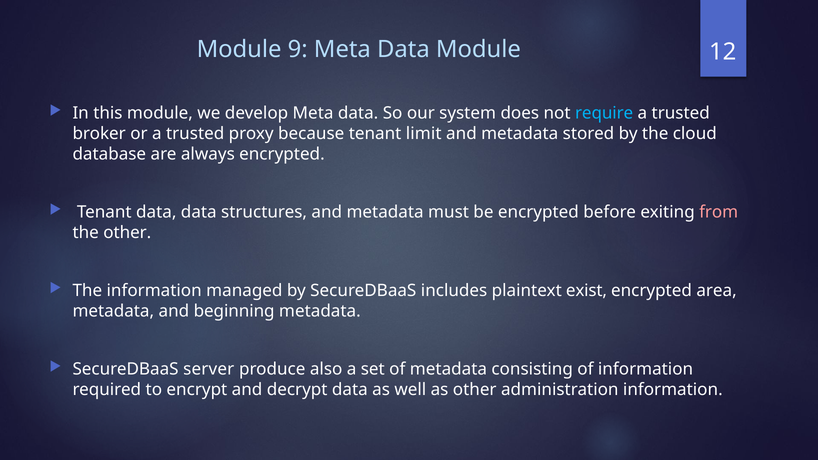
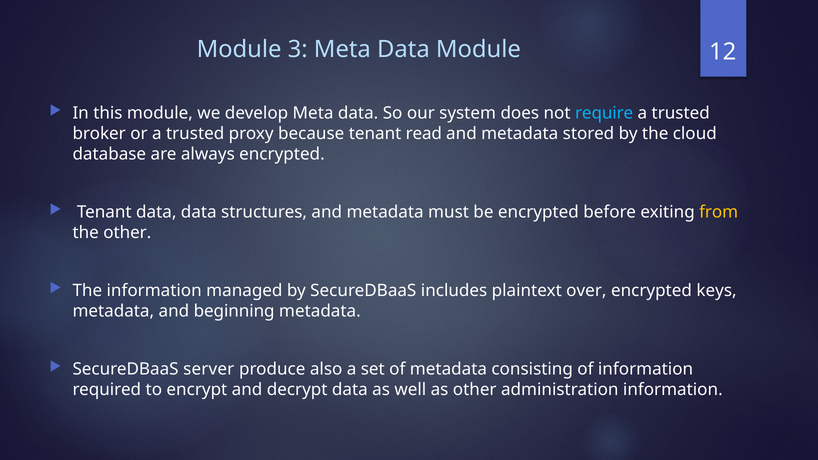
9: 9 -> 3
limit: limit -> read
from colour: pink -> yellow
exist: exist -> over
area: area -> keys
